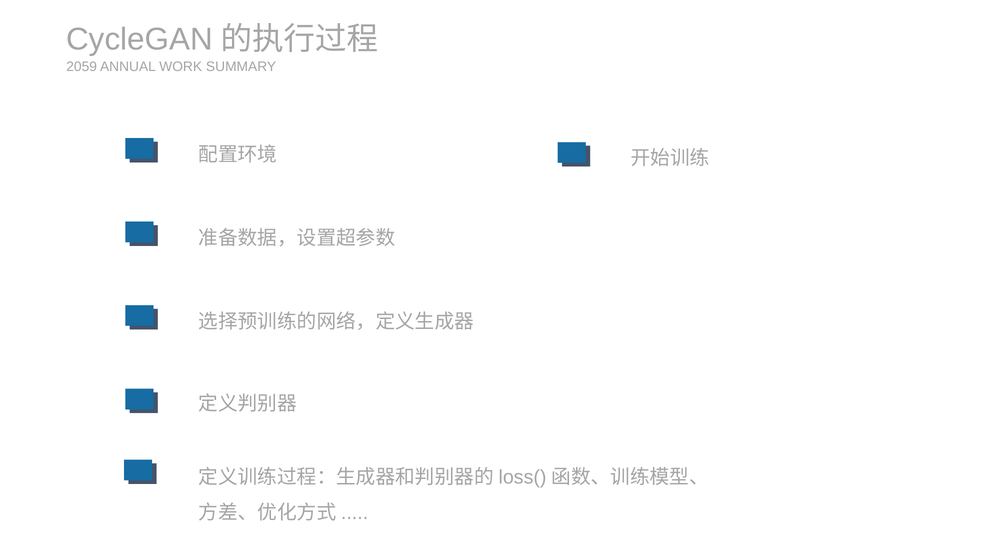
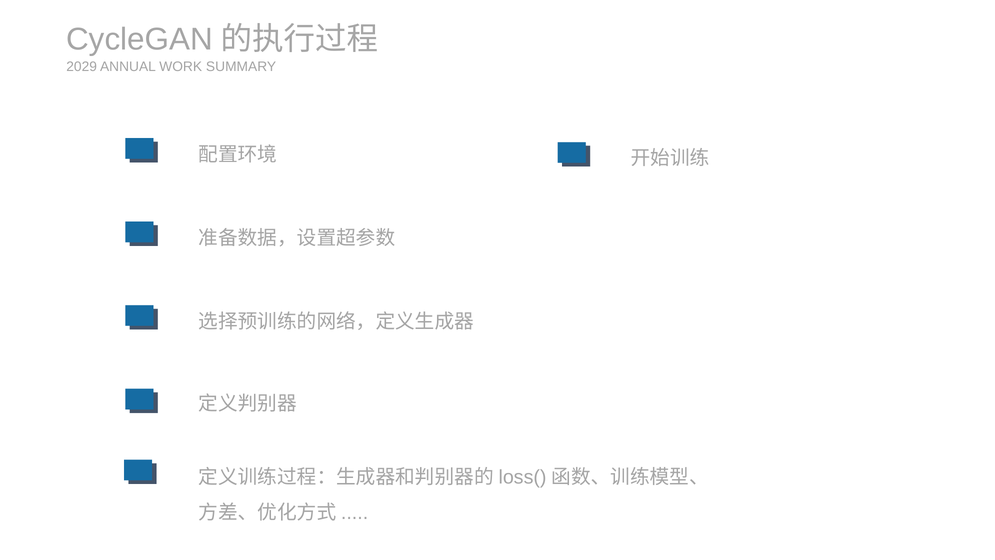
2059: 2059 -> 2029
